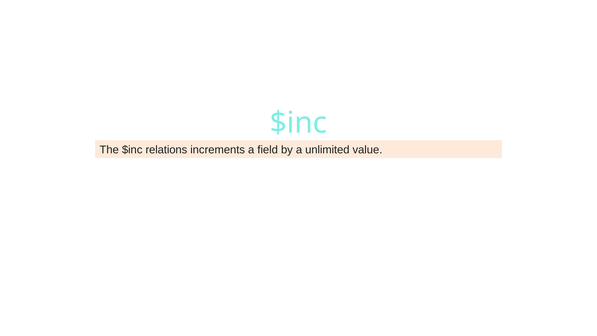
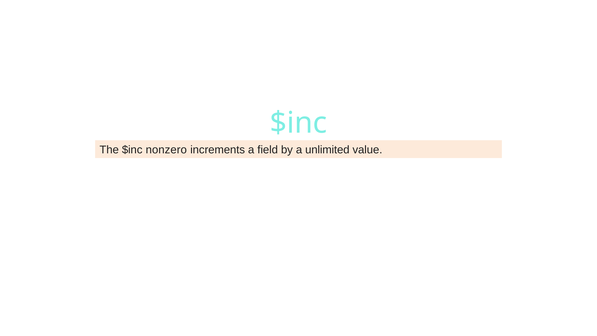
relations: relations -> nonzero
